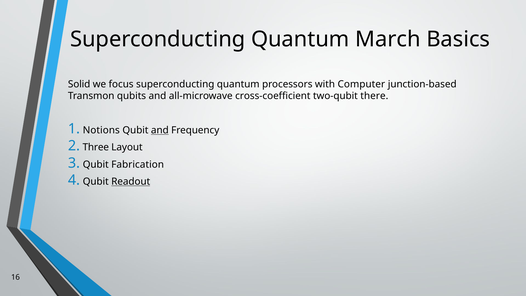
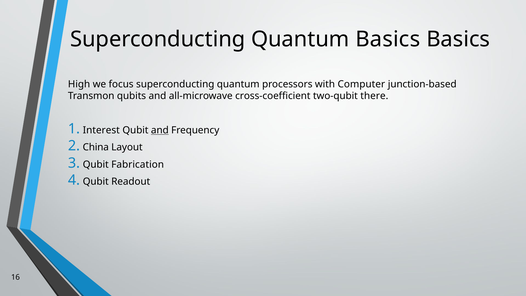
Quantum March: March -> Basics
Solid: Solid -> High
Notions: Notions -> Interest
Three: Three -> China
Readout underline: present -> none
